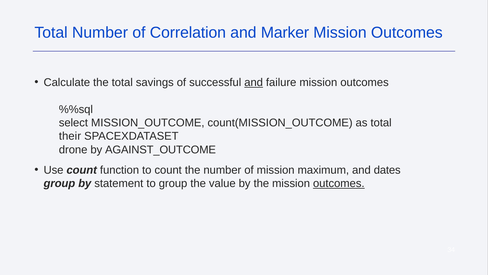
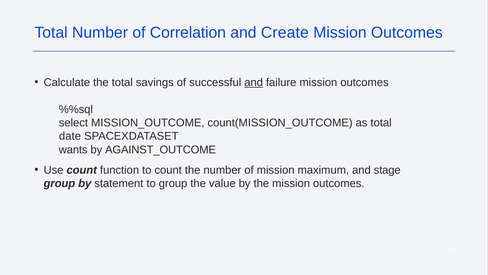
Marker: Marker -> Create
their: their -> date
drone: drone -> wants
dates: dates -> stage
outcomes at (339, 183) underline: present -> none
